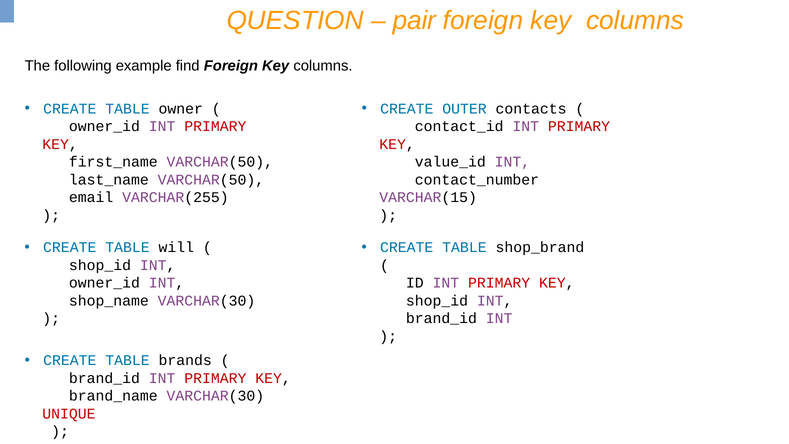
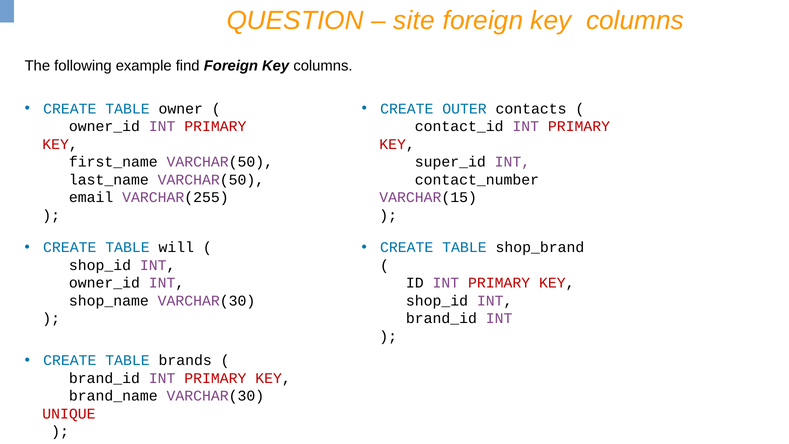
pair: pair -> site
value_id: value_id -> super_id
